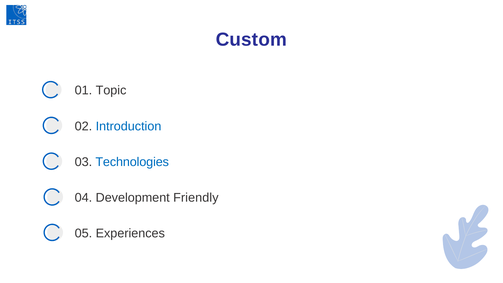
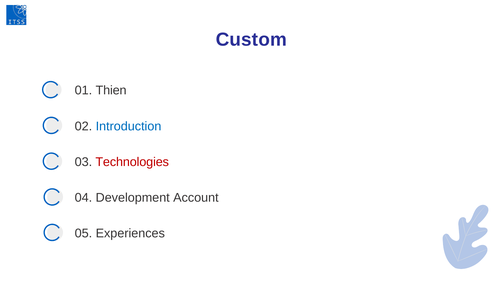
Topic: Topic -> Thien
Technologies colour: blue -> red
Friendly: Friendly -> Account
